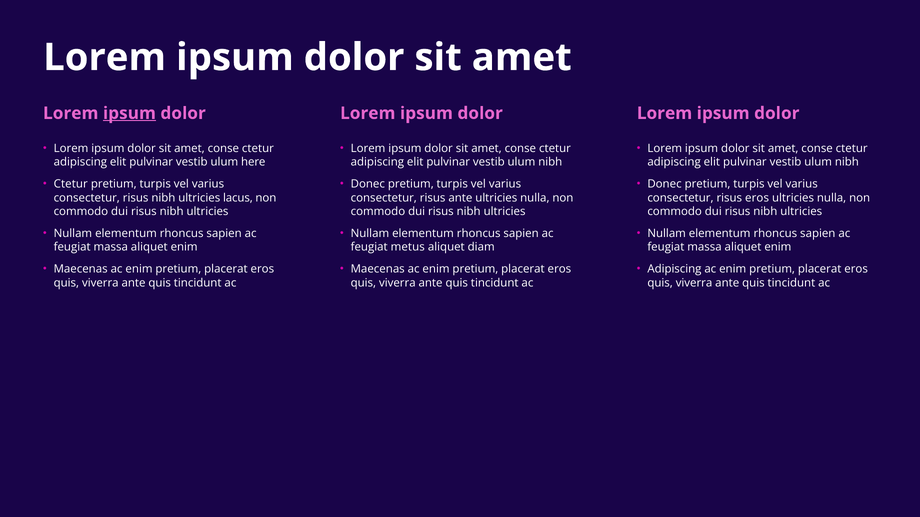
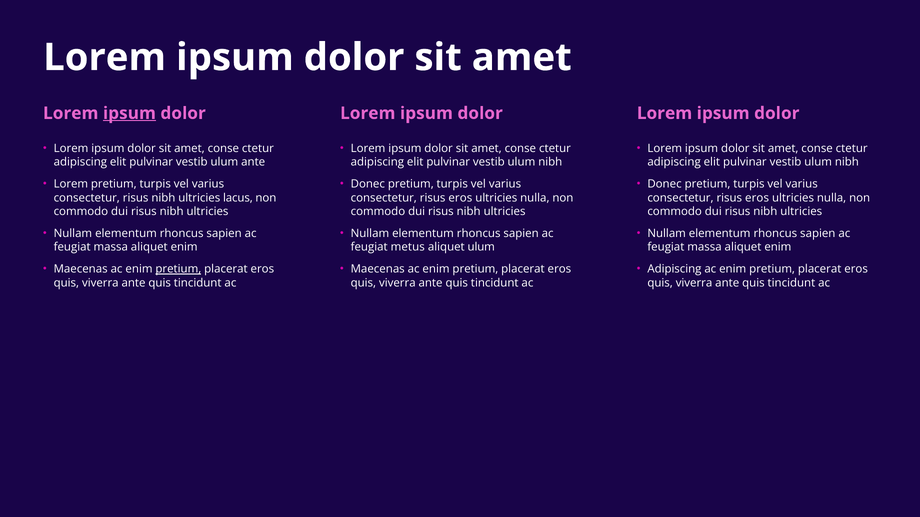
ulum here: here -> ante
Ctetur at (71, 184): Ctetur -> Lorem
ante at (460, 198): ante -> eros
aliquet diam: diam -> ulum
pretium at (178, 269) underline: none -> present
